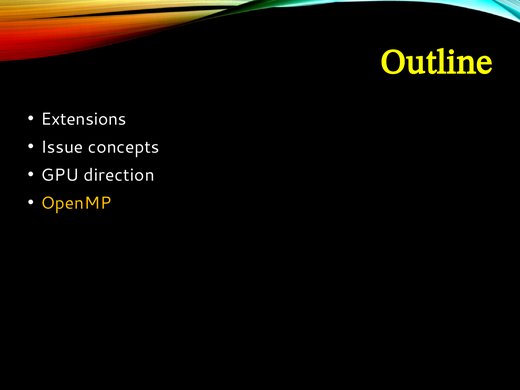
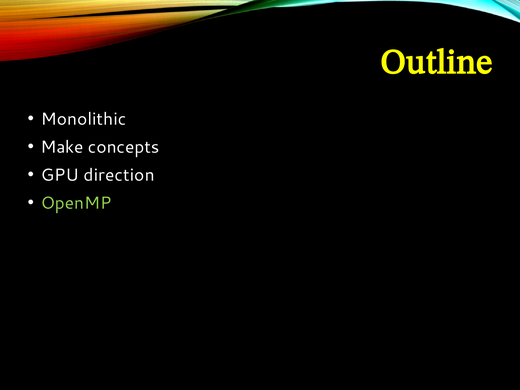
Extensions: Extensions -> Monolithic
Issue: Issue -> Make
OpenMP colour: yellow -> light green
